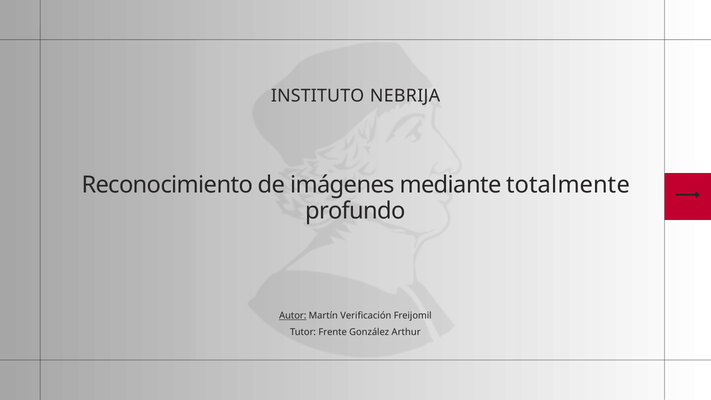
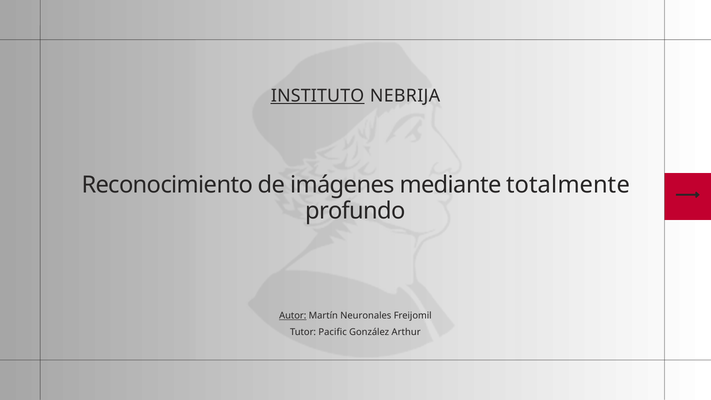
INSTITUTO underline: none -> present
Verificación: Verificación -> Neuronales
Frente: Frente -> Pacific
